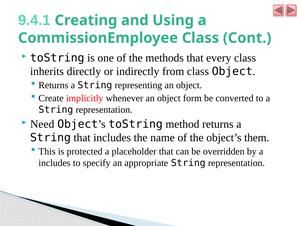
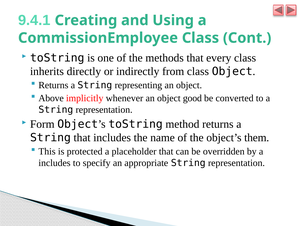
Create: Create -> Above
form: form -> good
Need: Need -> Form
